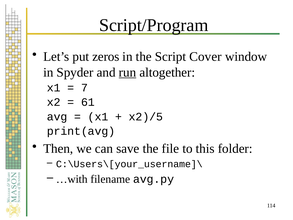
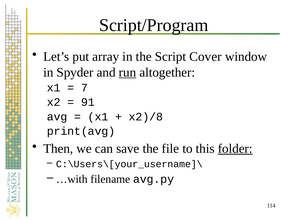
zeros: zeros -> array
61: 61 -> 91
x2)/5: x2)/5 -> x2)/8
folder underline: none -> present
